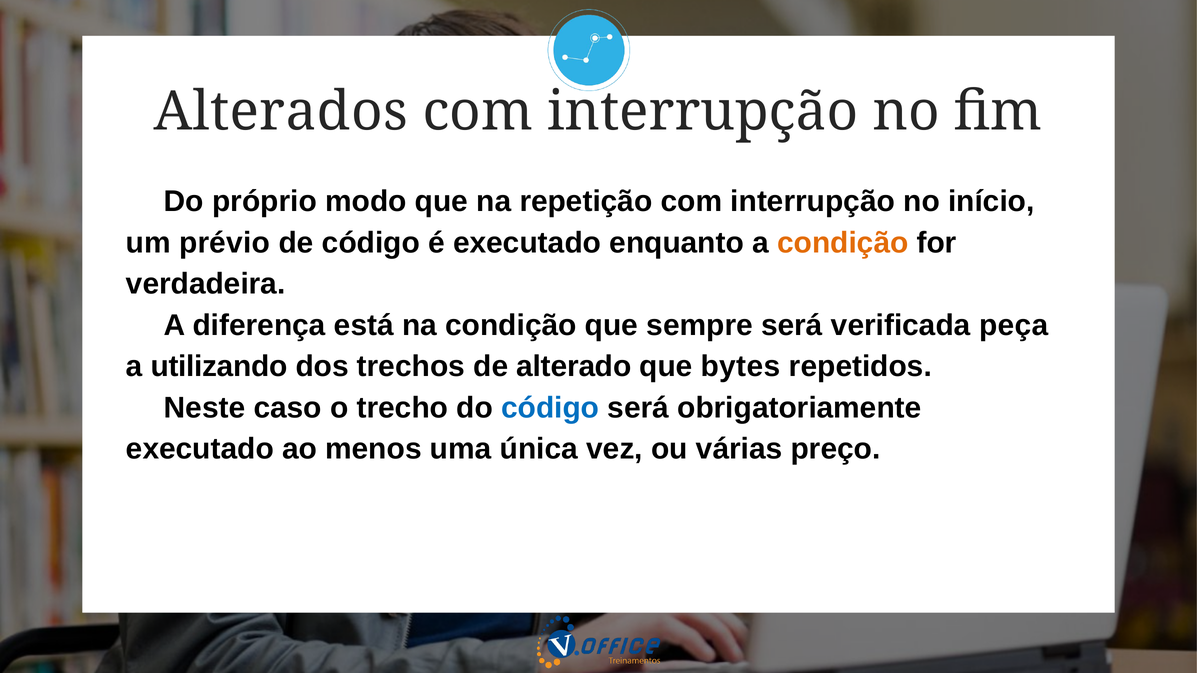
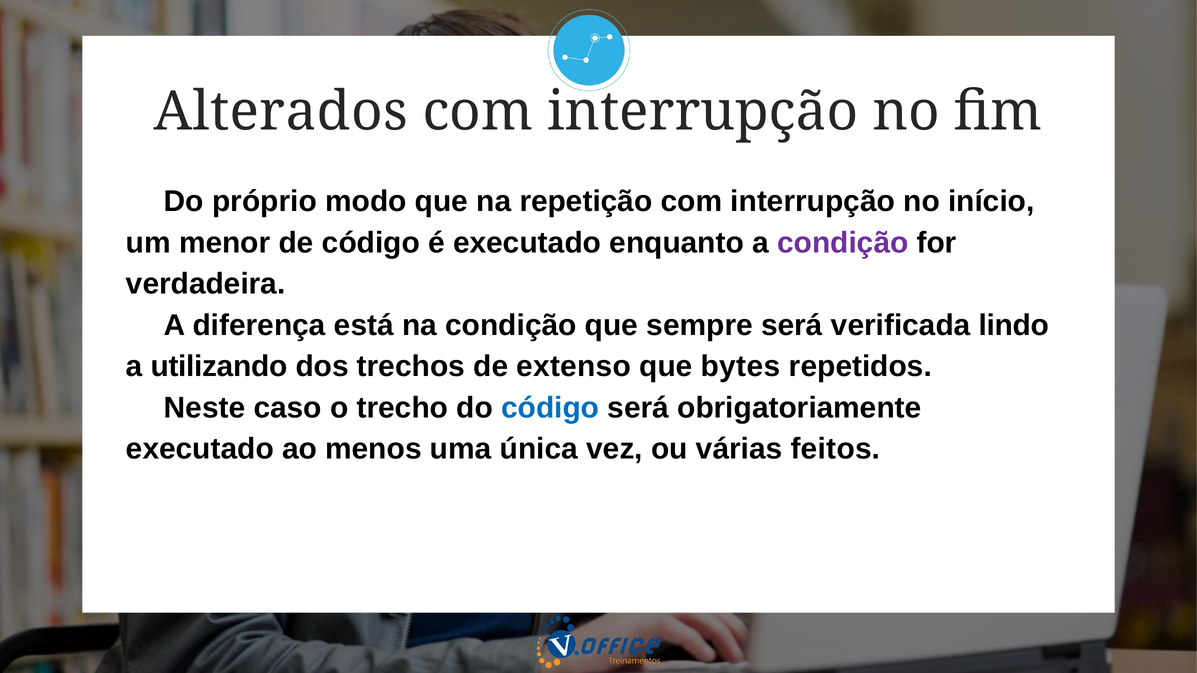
prévio: prévio -> menor
condição at (843, 243) colour: orange -> purple
peça: peça -> lindo
alterado: alterado -> extenso
preço: preço -> feitos
